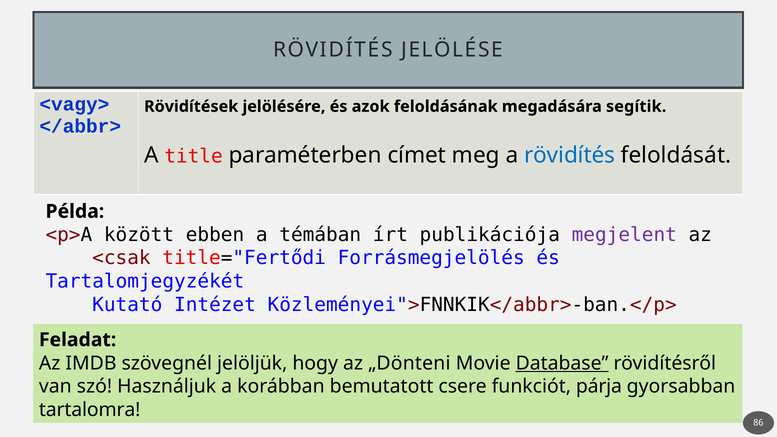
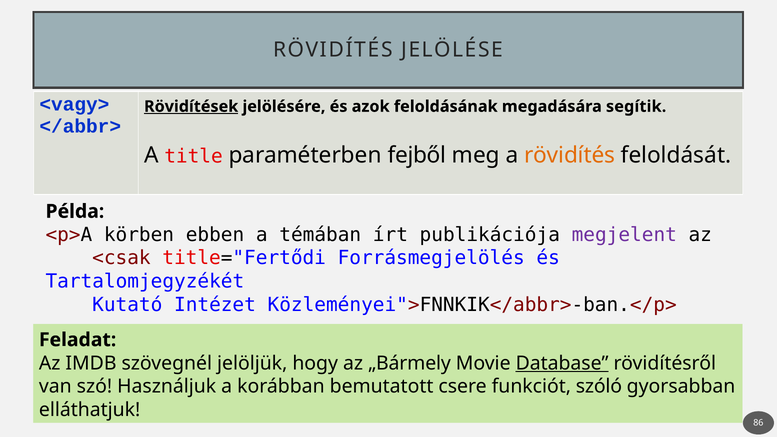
Rövidítések underline: none -> present
címet: címet -> fejből
rövidítés at (570, 155) colour: blue -> orange
között: között -> körben
„Dönteni: „Dönteni -> „Bármely
párja: párja -> szóló
tartalomra: tartalomra -> elláthatjuk
